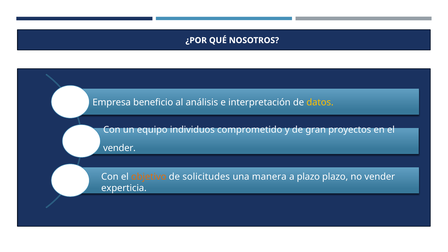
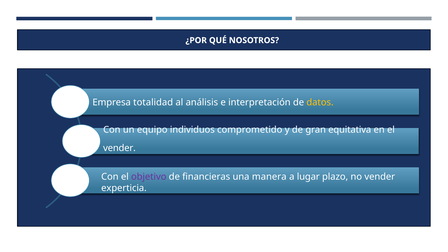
beneficio: beneficio -> totalidad
proyectos: proyectos -> equitativa
objetivo colour: orange -> purple
solicitudes: solicitudes -> financieras
a plazo: plazo -> lugar
